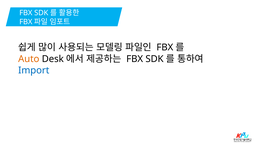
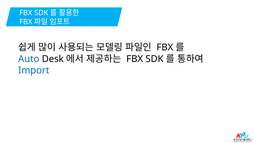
Auto colour: orange -> blue
